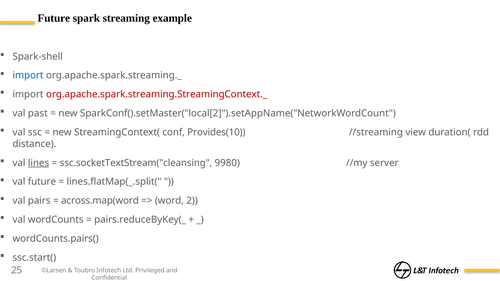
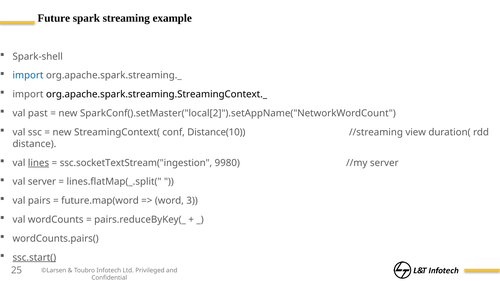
org.apache.spark.streaming.StreamingContext._ colour: red -> black
Provides(10: Provides(10 -> Distance(10
ssc.socketTextStream("cleansing: ssc.socketTextStream("cleansing -> ssc.socketTextStream("ingestion
val future: future -> server
across.map(word: across.map(word -> future.map(word
2: 2 -> 3
ssc.start( underline: none -> present
